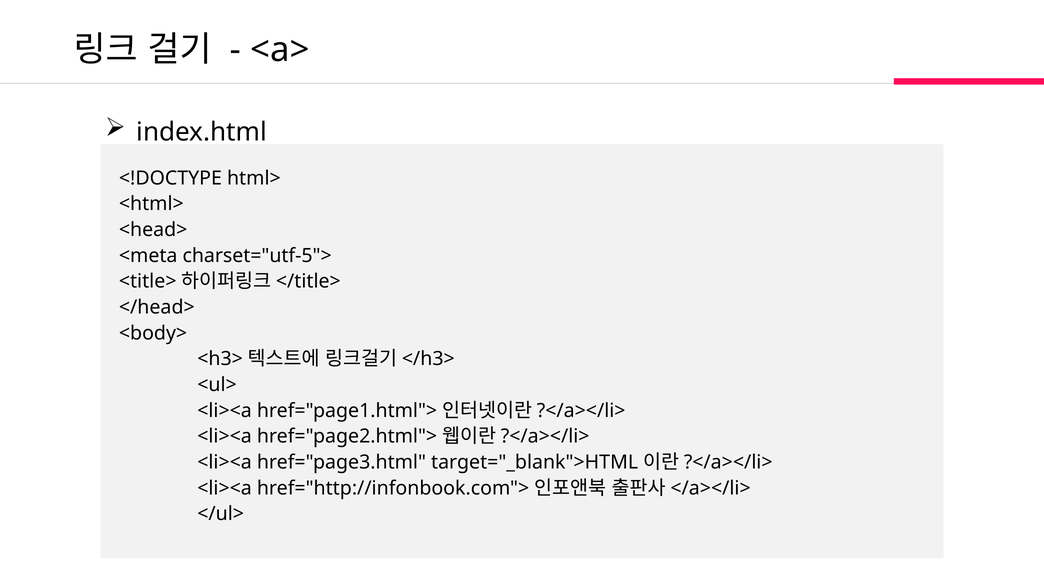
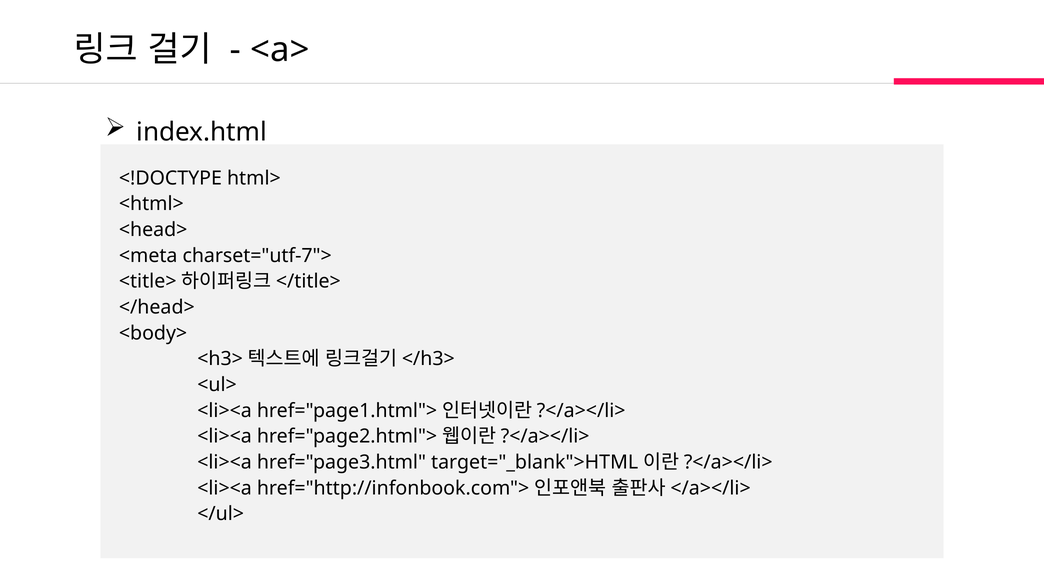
charset="utf-5">: charset="utf-5"> -> charset="utf-7">
